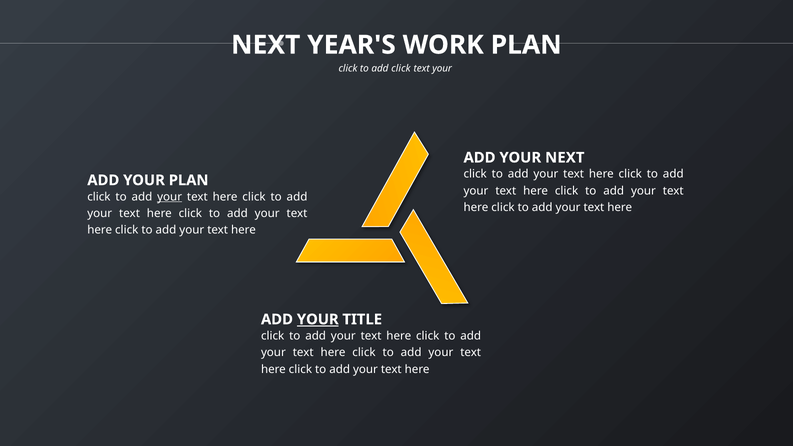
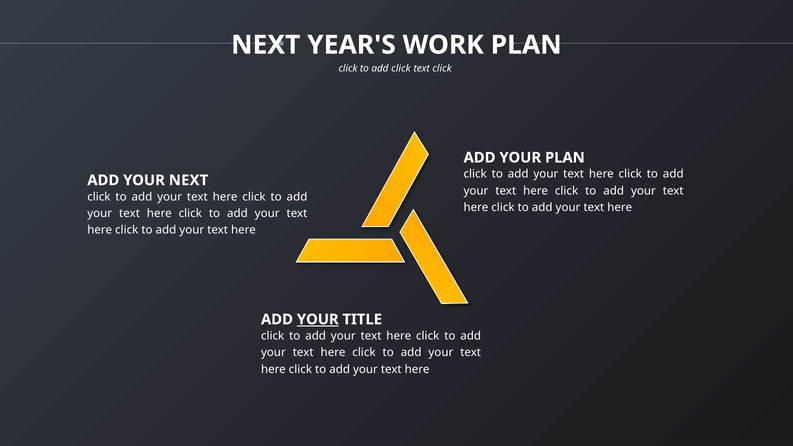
text your: your -> click
YOUR NEXT: NEXT -> PLAN
YOUR PLAN: PLAN -> NEXT
your at (170, 197) underline: present -> none
